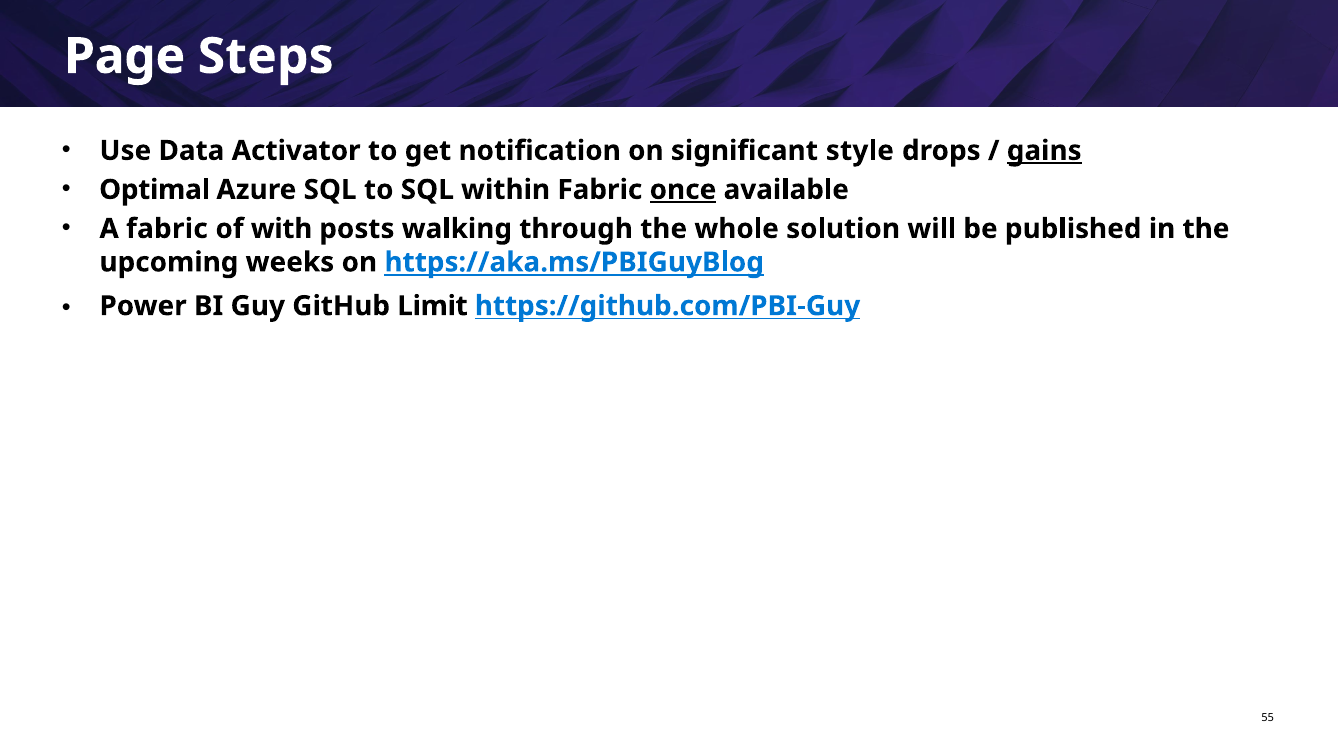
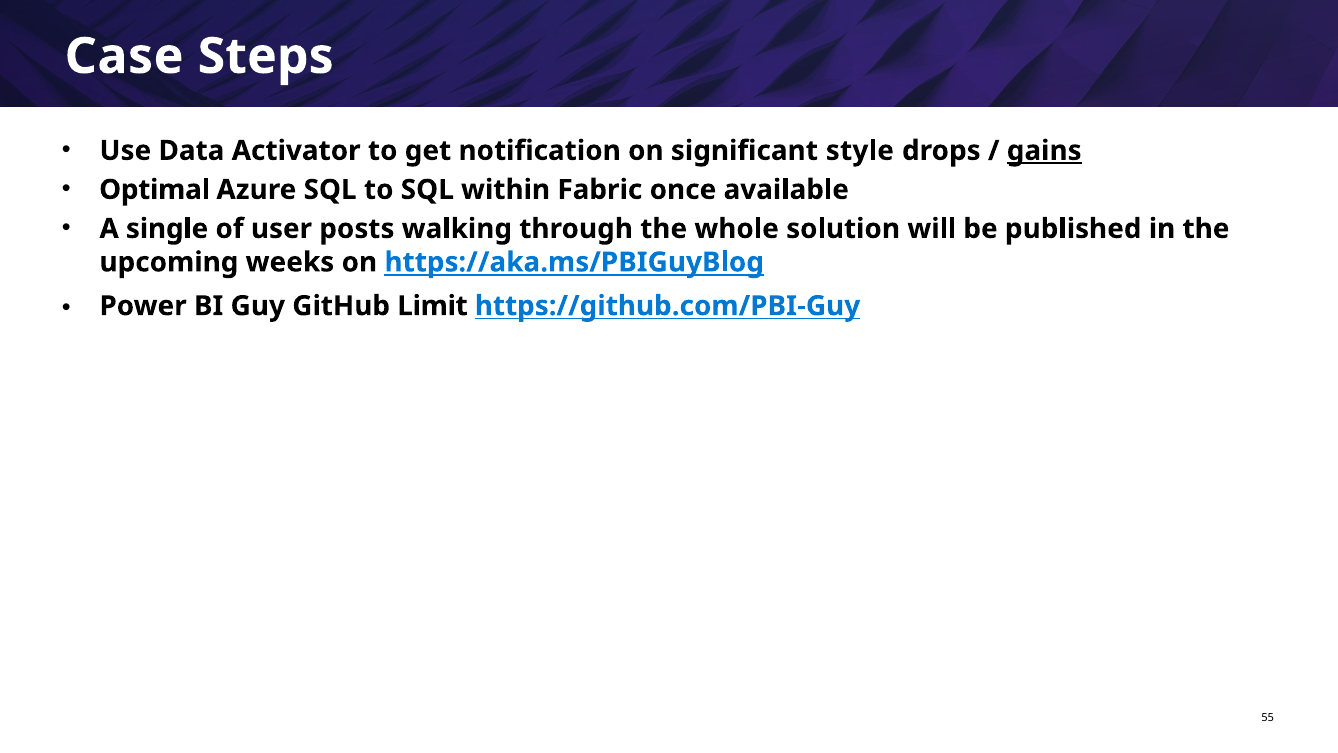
Page: Page -> Case
once underline: present -> none
A fabric: fabric -> single
with: with -> user
